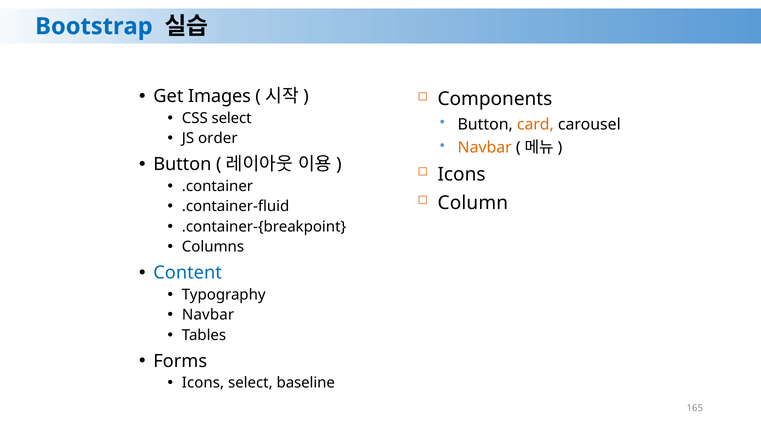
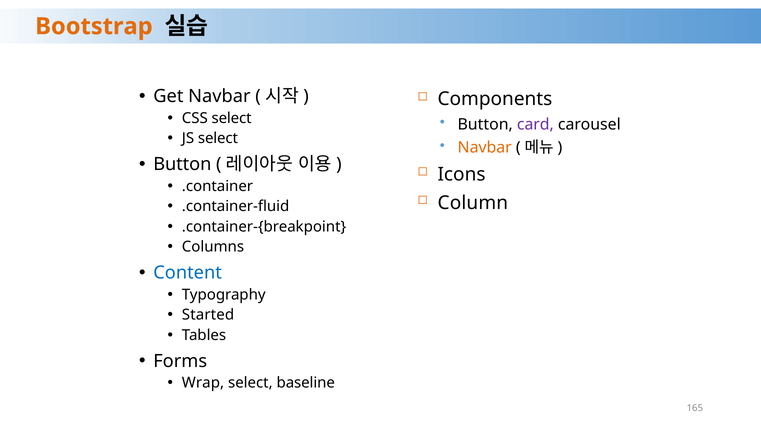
Bootstrap colour: blue -> orange
Get Images: Images -> Navbar
card colour: orange -> purple
JS order: order -> select
Navbar at (208, 315): Navbar -> Started
Icons at (203, 383): Icons -> Wrap
